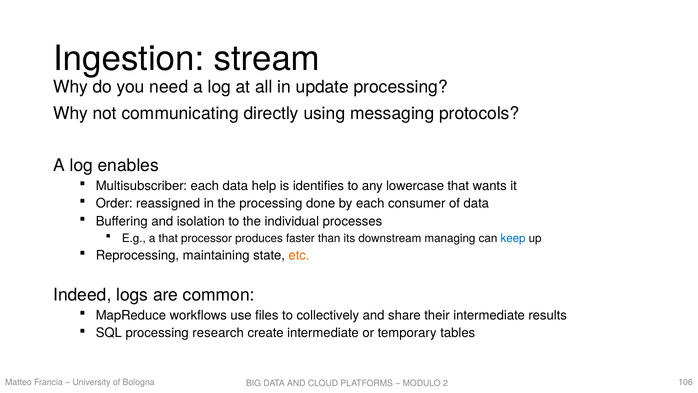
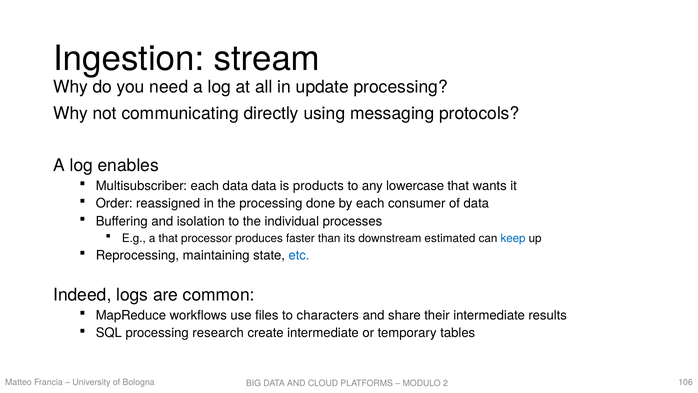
data help: help -> data
identifies: identifies -> products
managing: managing -> estimated
etc colour: orange -> blue
collectively: collectively -> characters
